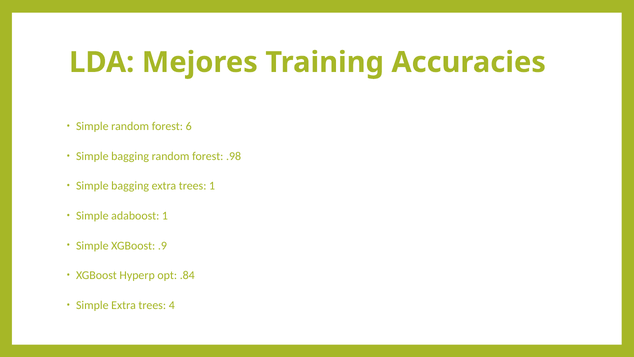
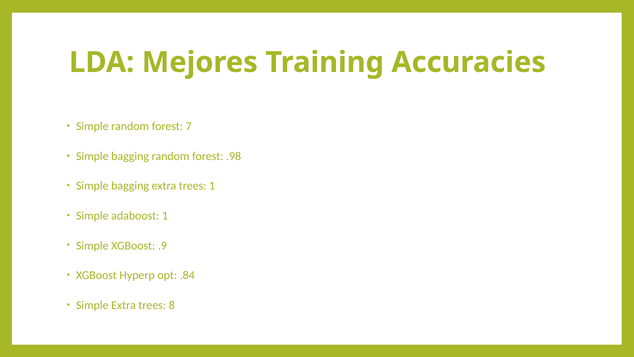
6: 6 -> 7
4: 4 -> 8
